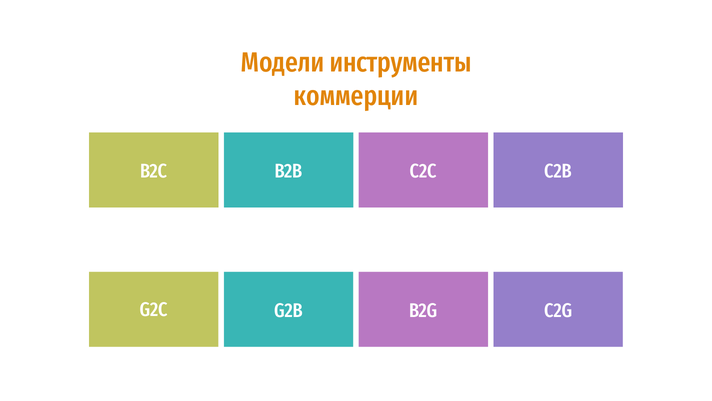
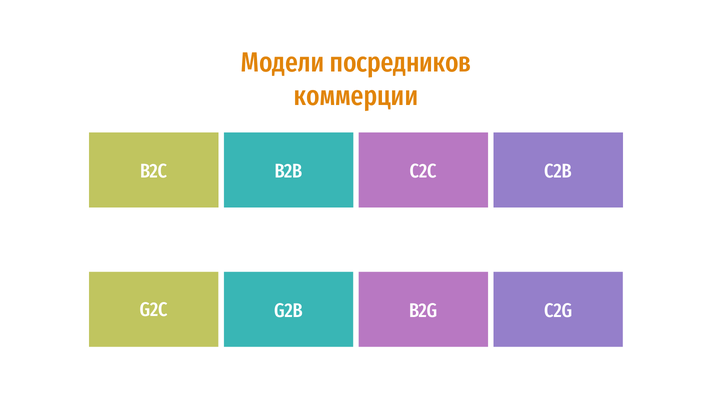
инструменты: инструменты -> посредников
